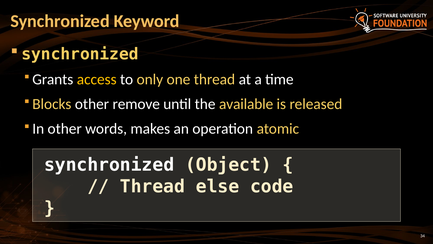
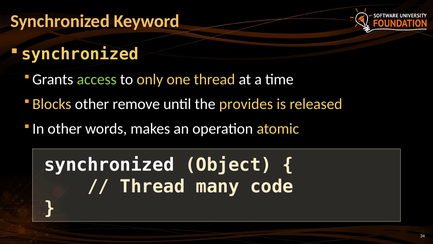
access colour: yellow -> light green
available: available -> provides
else: else -> many
